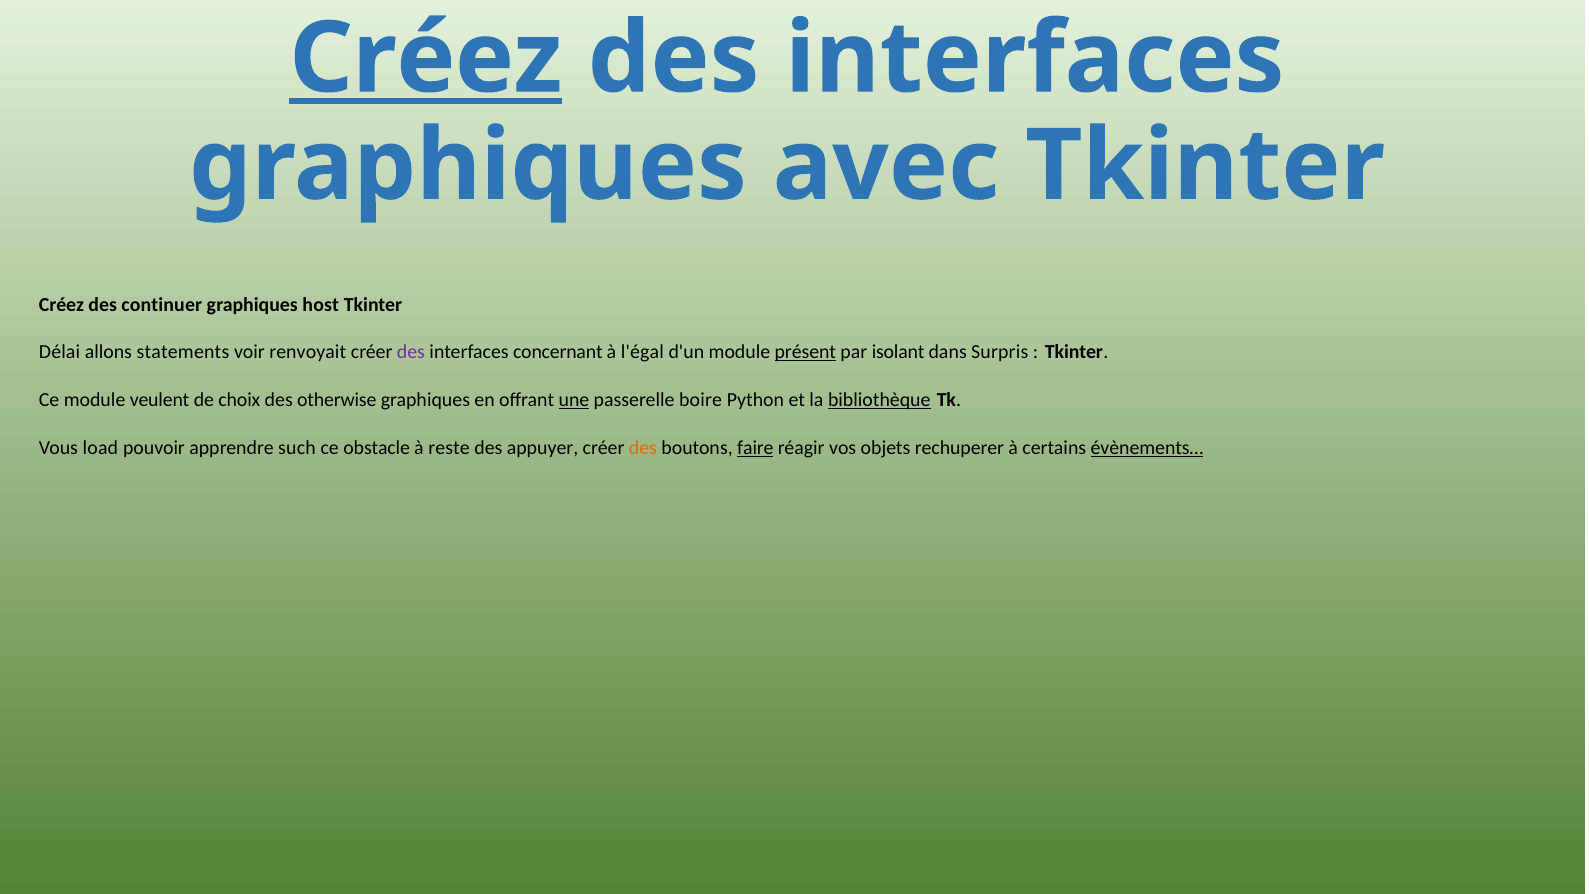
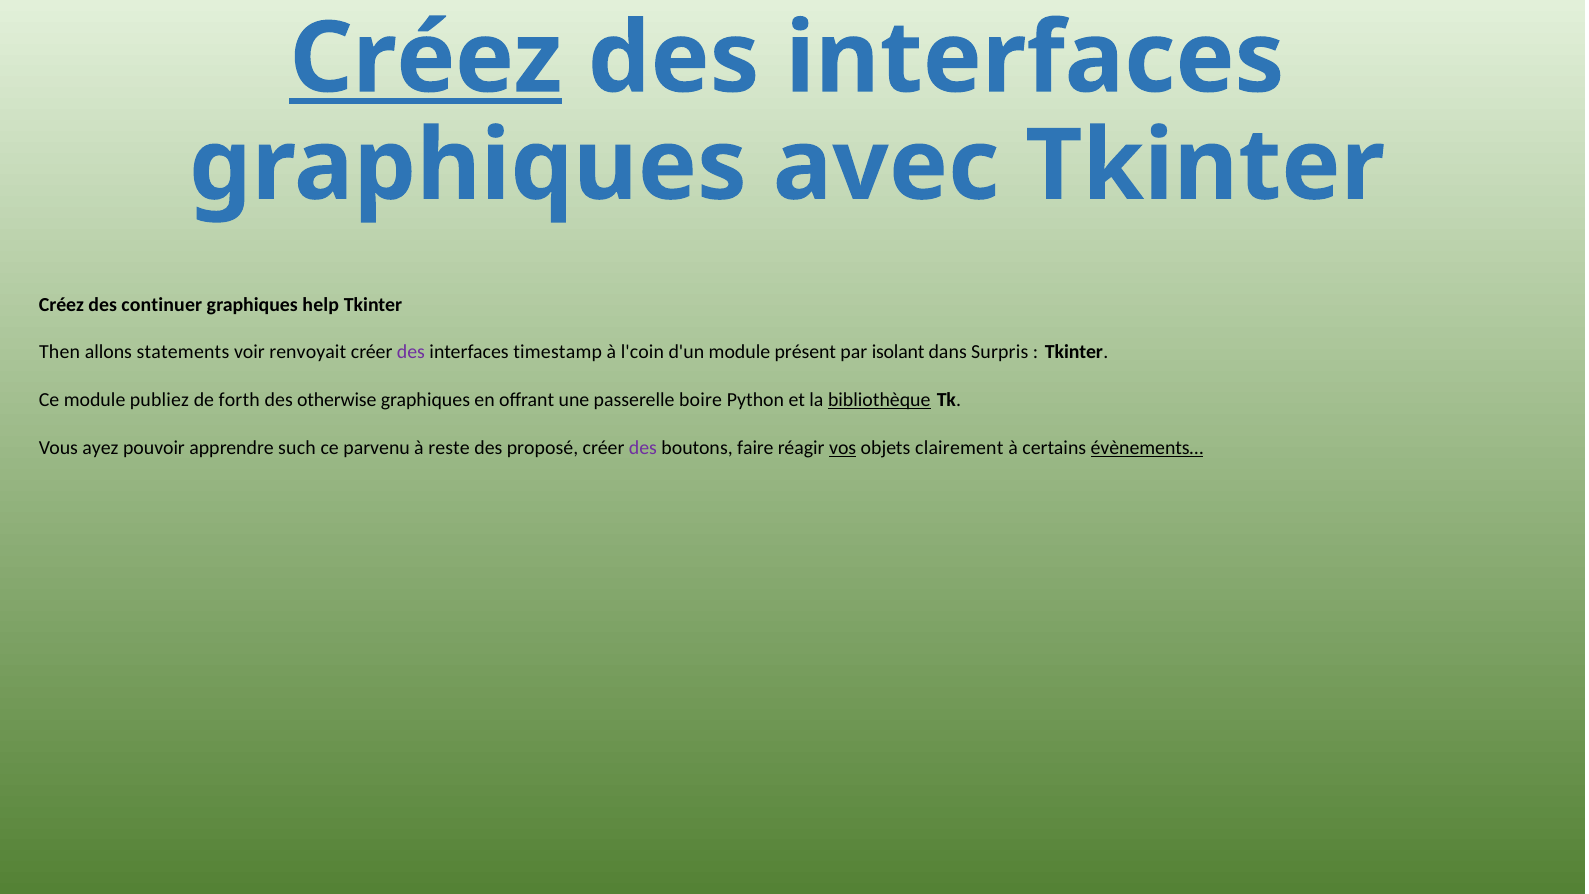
host: host -> help
Délai: Délai -> Then
concernant: concernant -> timestamp
l'égal: l'égal -> l'coin
présent underline: present -> none
veulent: veulent -> publiez
choix: choix -> forth
une underline: present -> none
load: load -> ayez
obstacle: obstacle -> parvenu
appuyer: appuyer -> proposé
des at (643, 447) colour: orange -> purple
faire underline: present -> none
vos underline: none -> present
rechuperer: rechuperer -> clairement
